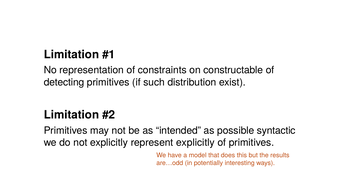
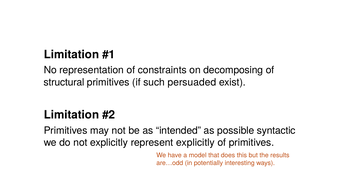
constructable: constructable -> decomposing
detecting: detecting -> structural
distribution: distribution -> persuaded
